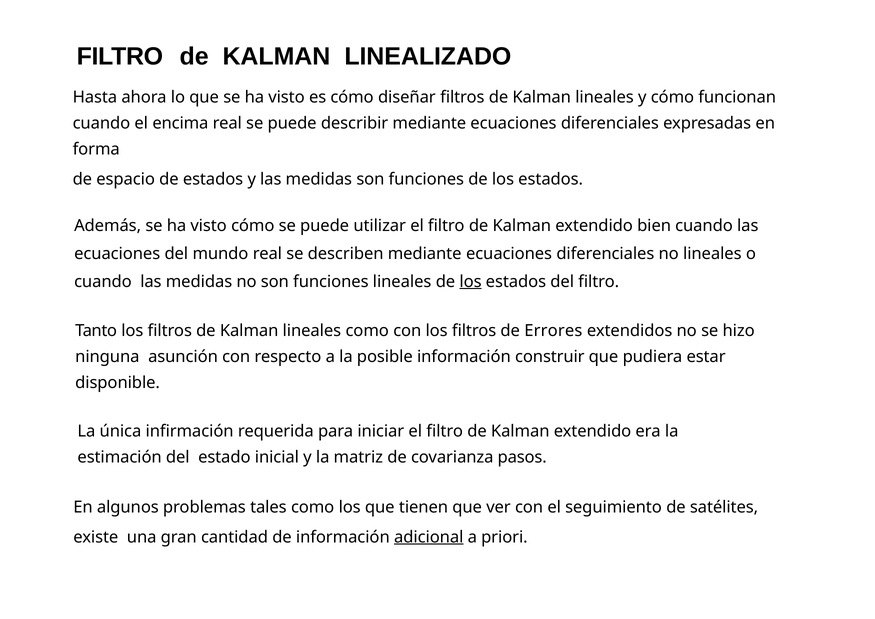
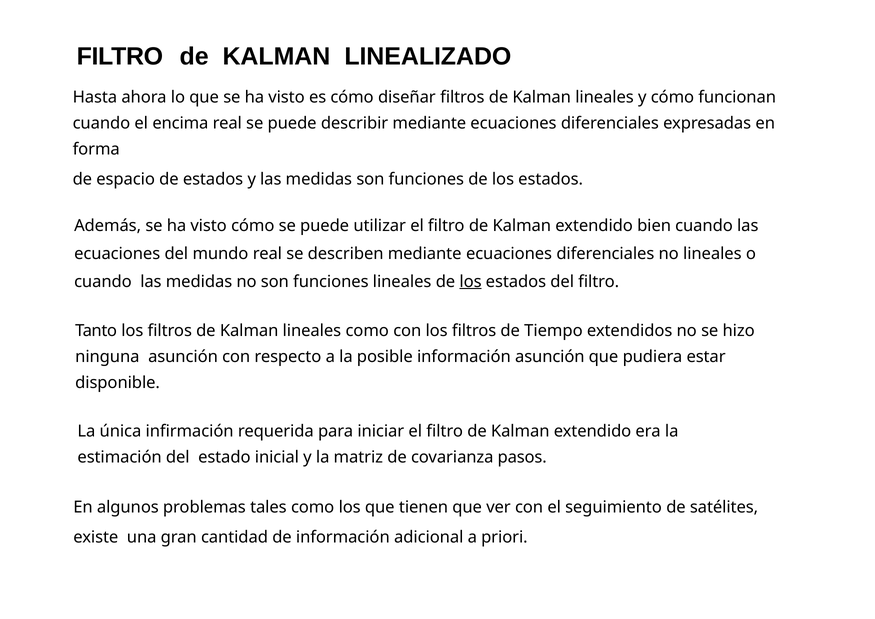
Errores: Errores -> Tiempo
información construir: construir -> asunción
adicional underline: present -> none
